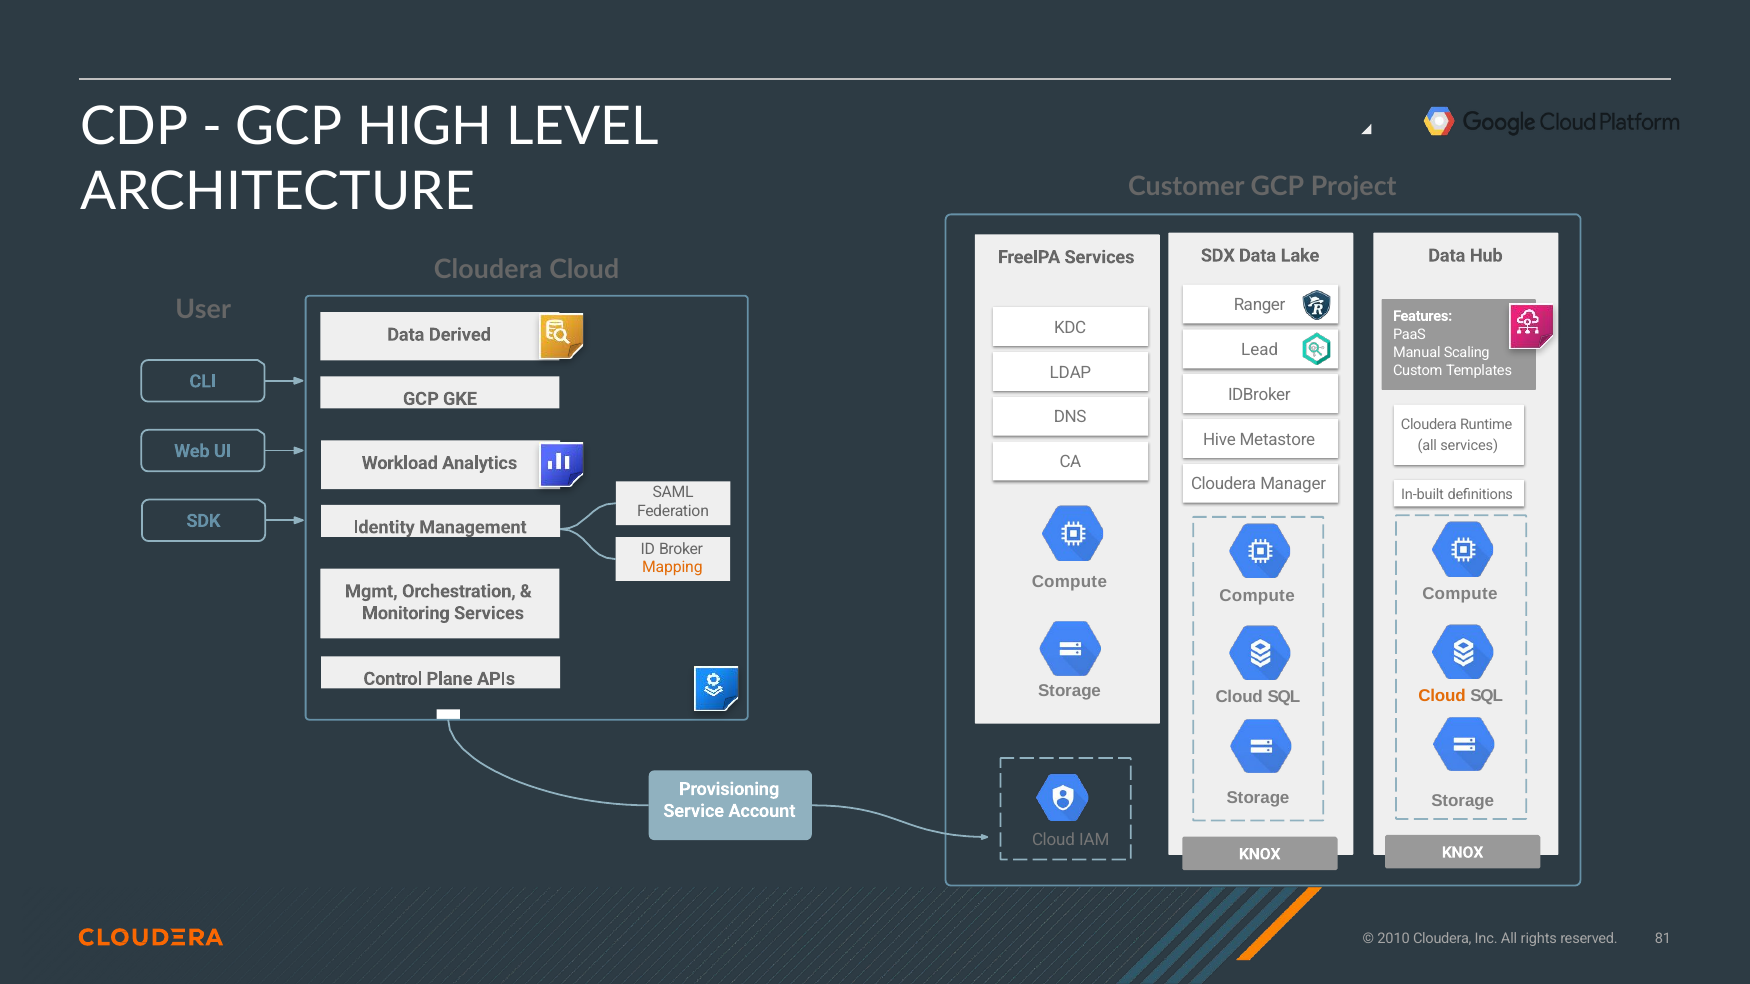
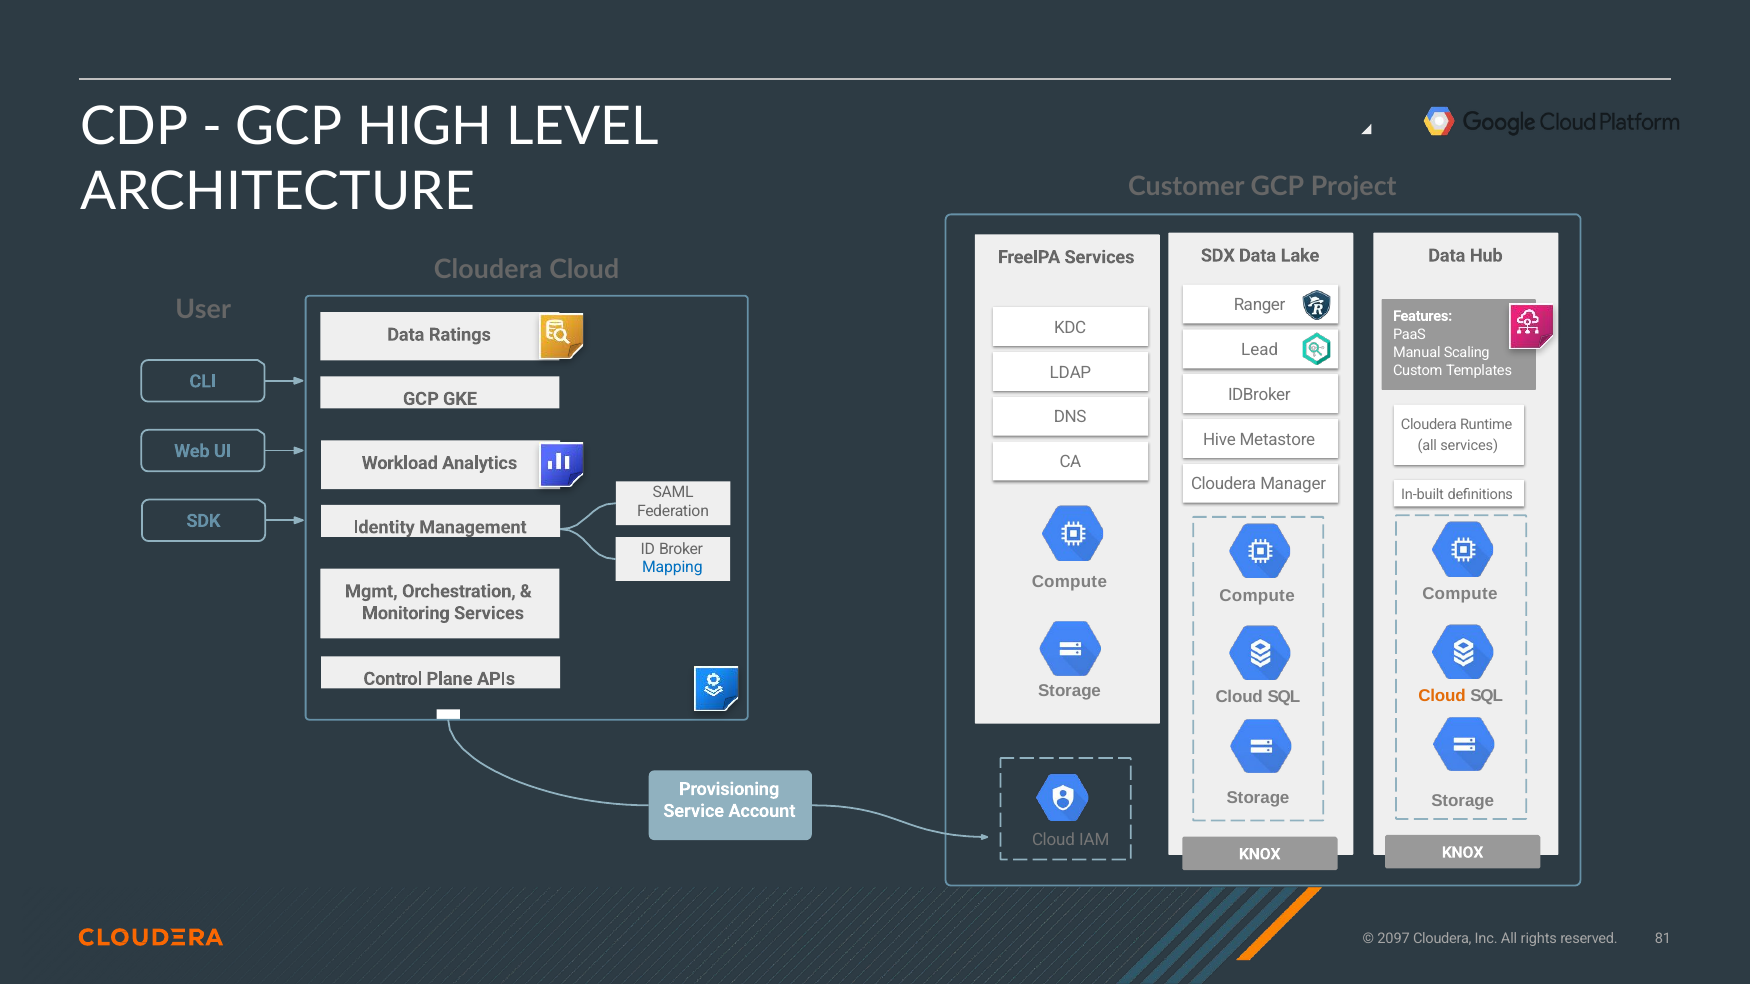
Derived: Derived -> Ratings
Mapping colour: orange -> blue
2010: 2010 -> 2097
